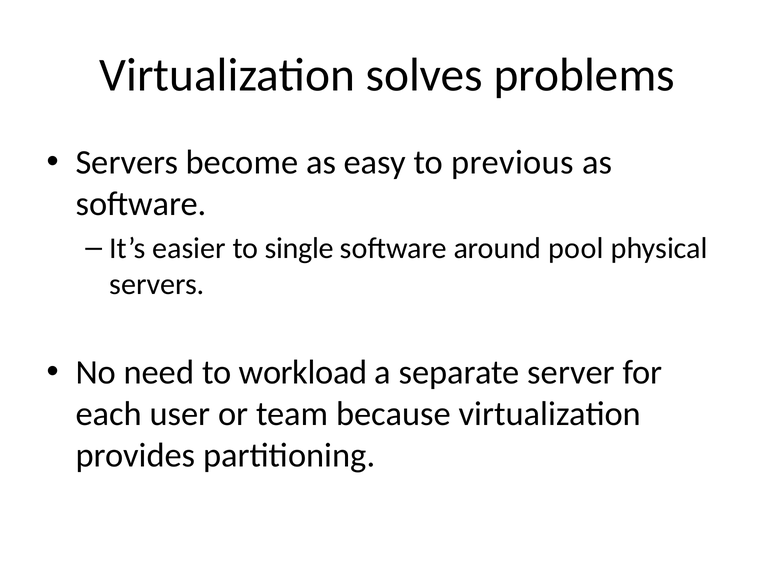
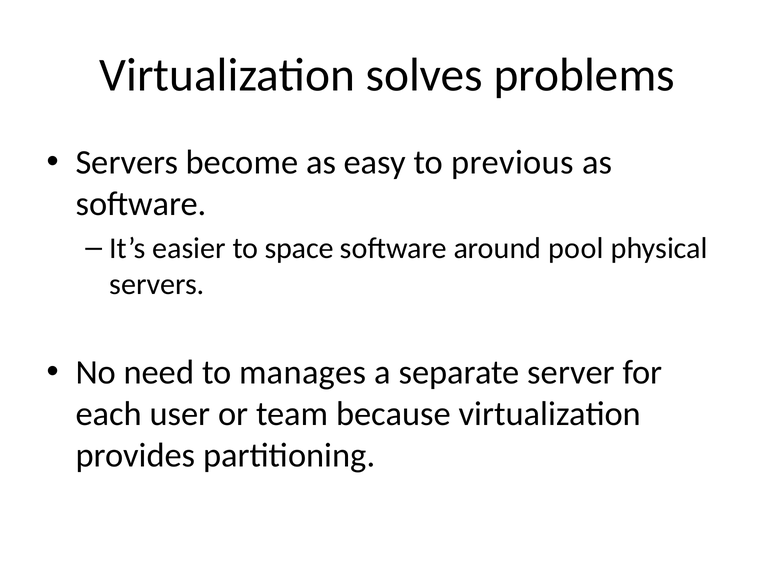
single: single -> space
workload: workload -> manages
